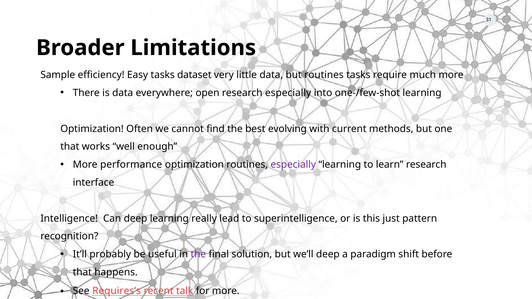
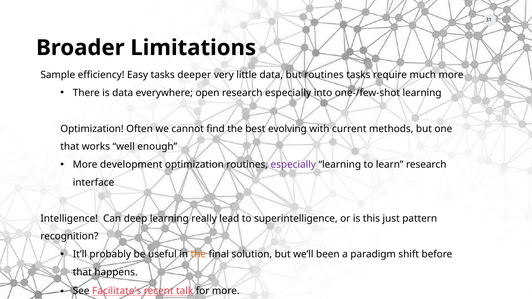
dataset: dataset -> deeper
performance: performance -> development
the at (198, 255) colour: purple -> orange
we’ll deep: deep -> been
Requires’s: Requires’s -> Facilitate’s
